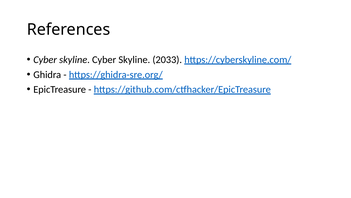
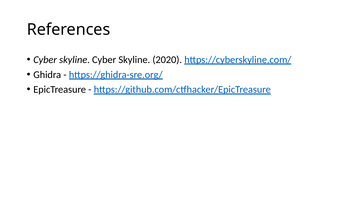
2033: 2033 -> 2020
